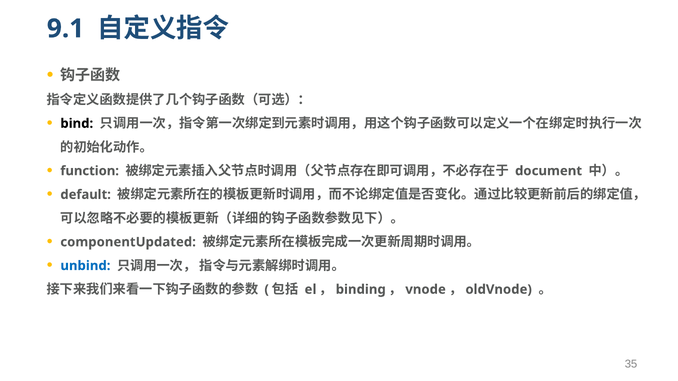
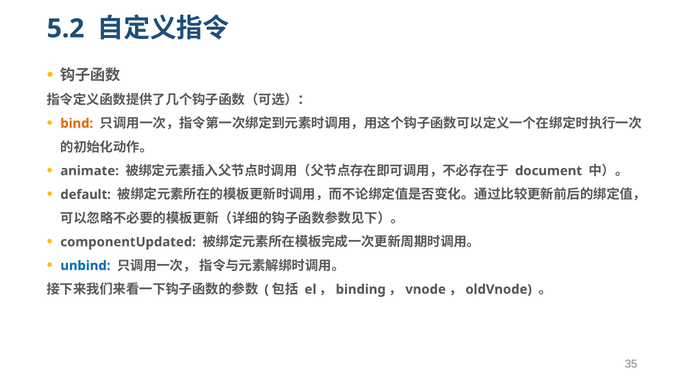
9.1: 9.1 -> 5.2
bind colour: black -> orange
function: function -> animate
